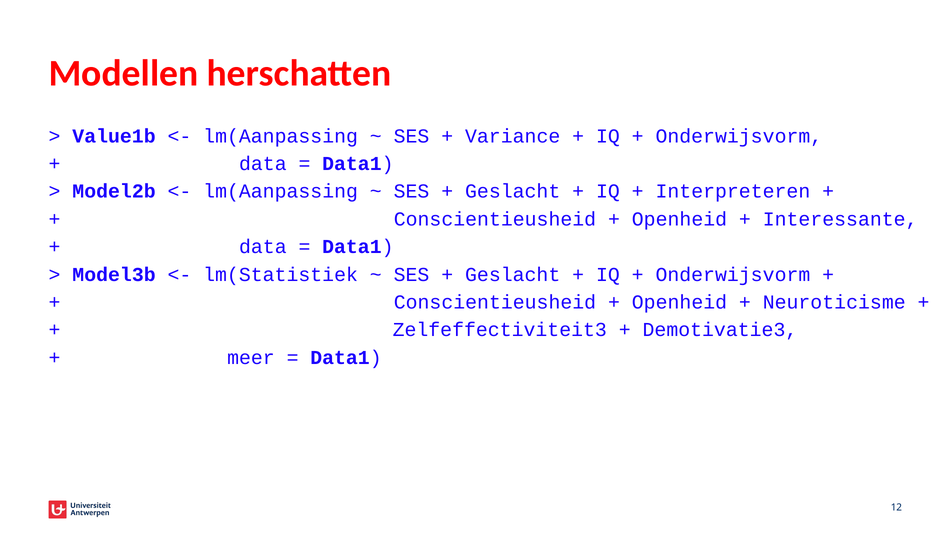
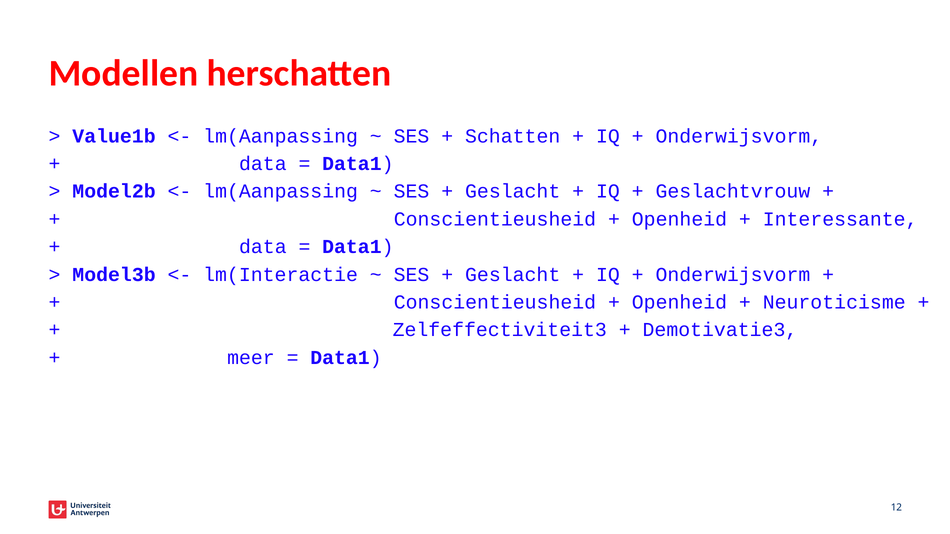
Variance: Variance -> Schatten
Interpreteren: Interpreteren -> Geslachtvrouw
lm(Statistiek: lm(Statistiek -> lm(Interactie
